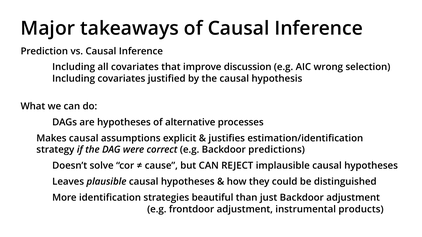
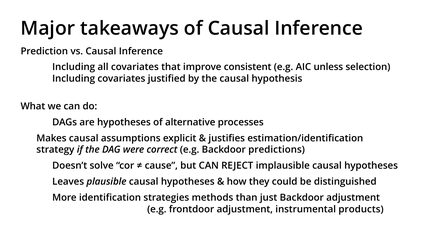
discussion: discussion -> consistent
wrong: wrong -> unless
beautiful: beautiful -> methods
